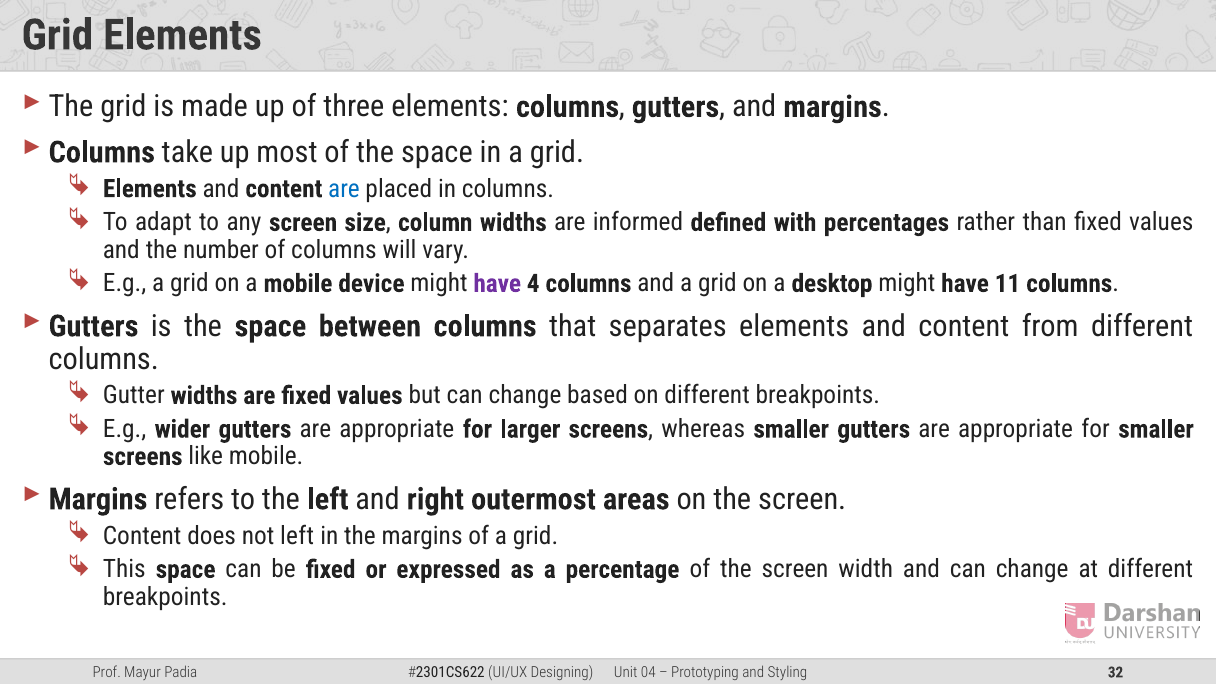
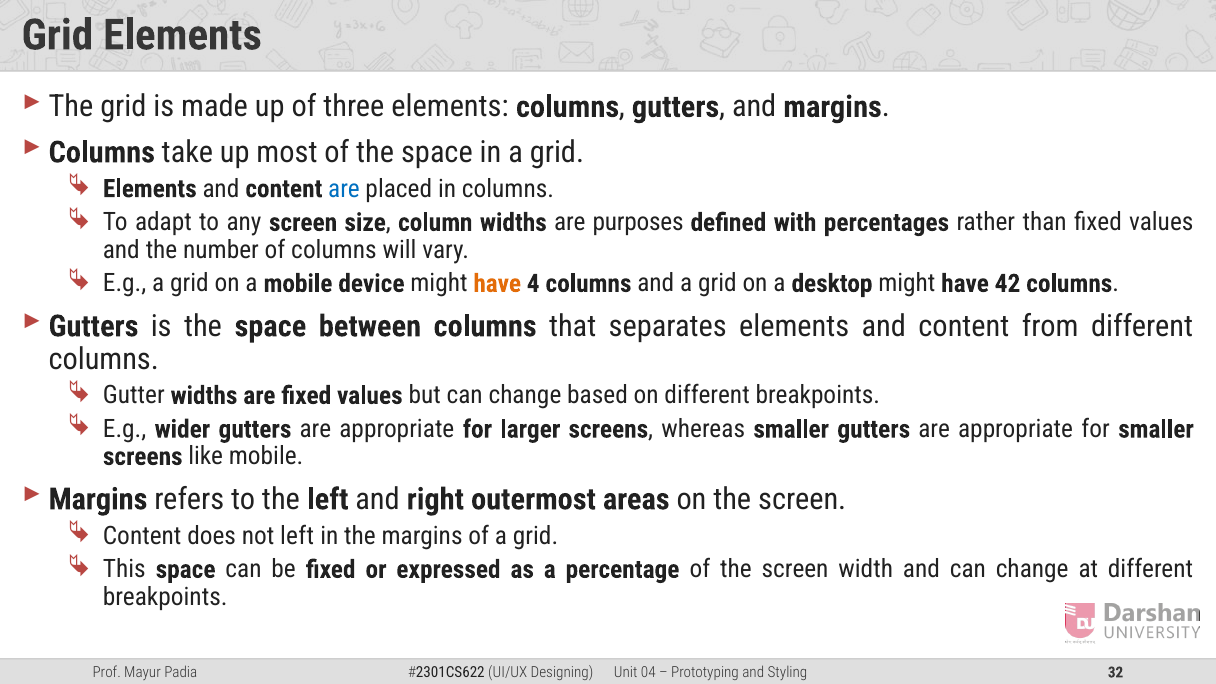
informed: informed -> purposes
have at (497, 284) colour: purple -> orange
11: 11 -> 42
